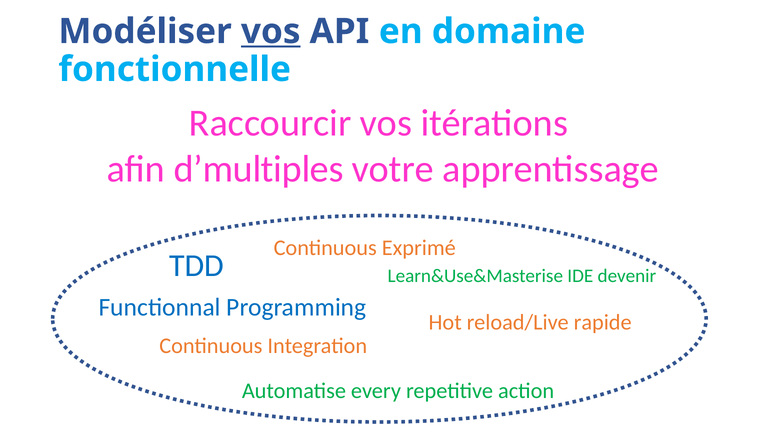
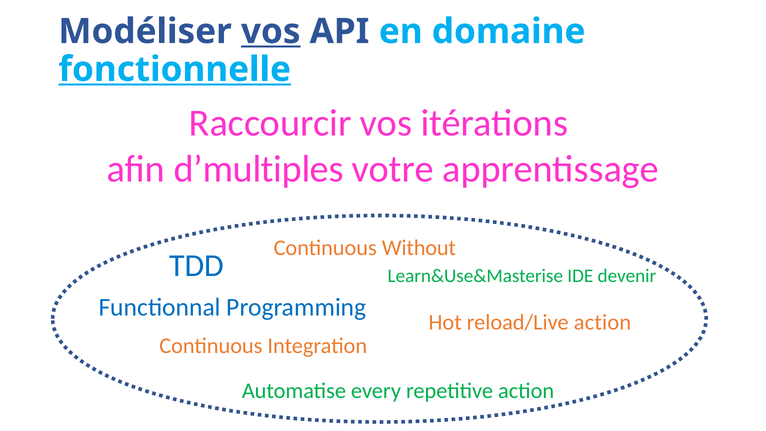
fonctionnelle underline: none -> present
Exprimé: Exprimé -> Without
reload/Live rapide: rapide -> action
